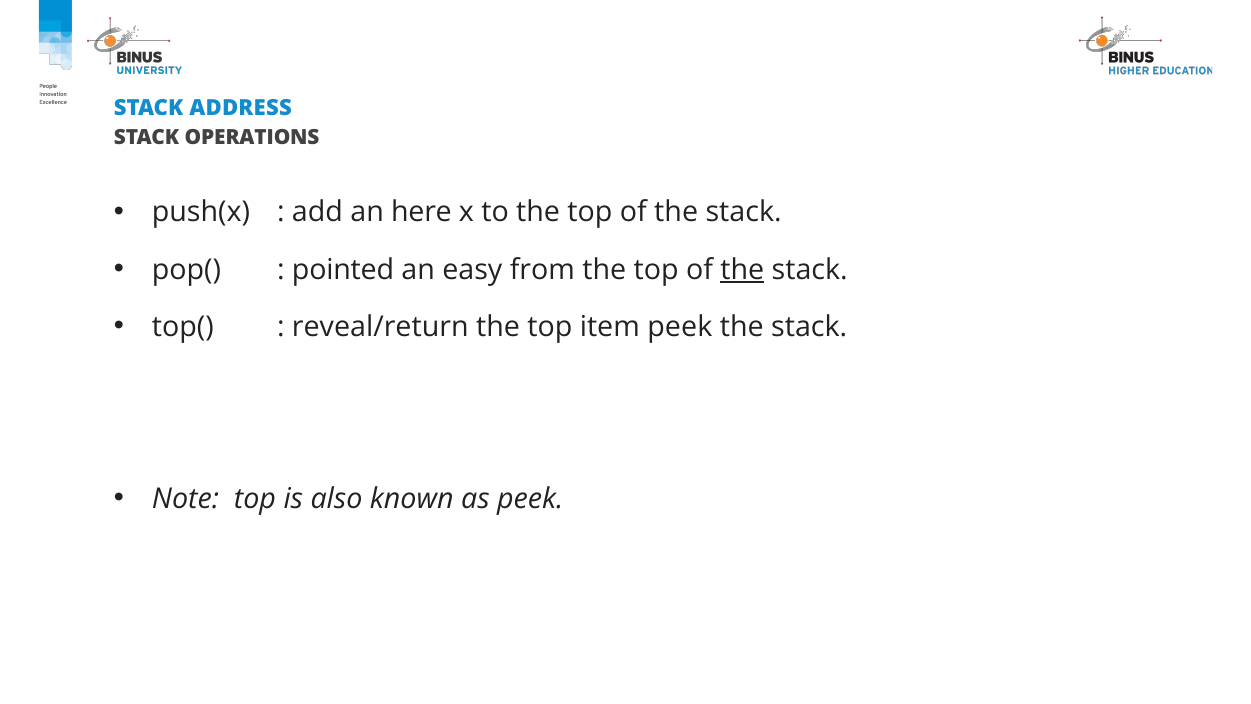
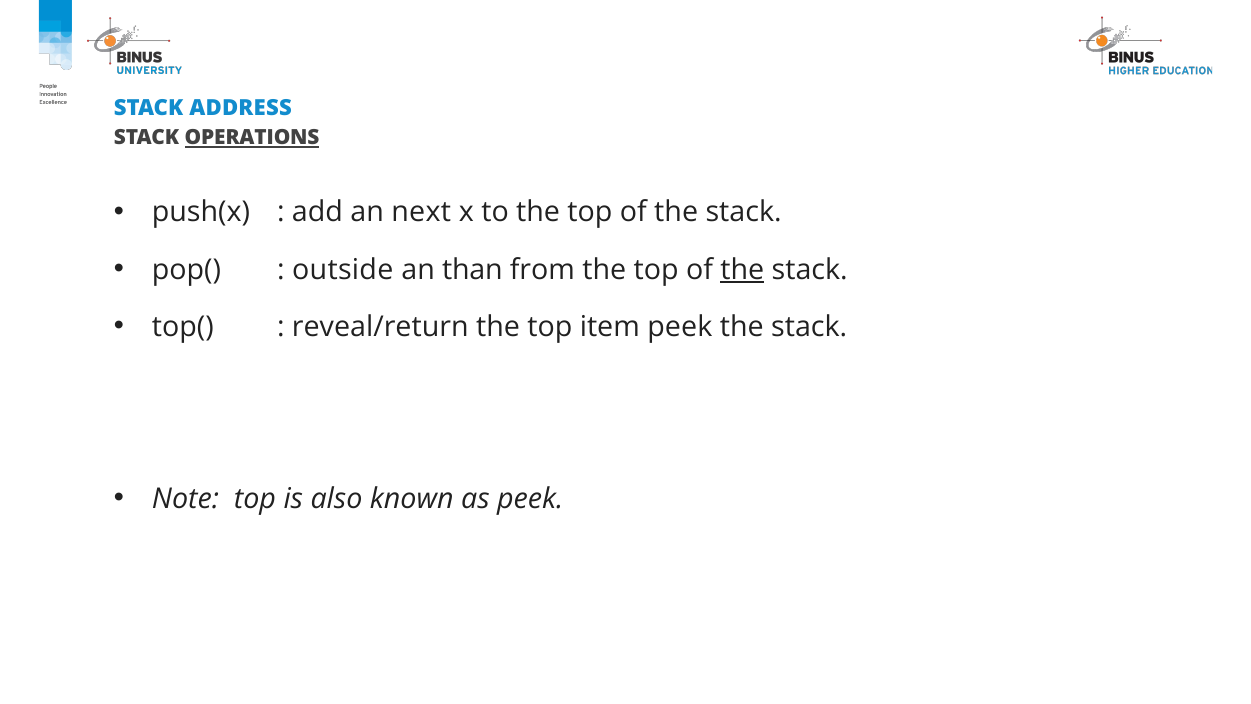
OPERATIONS underline: none -> present
here: here -> next
pointed: pointed -> outside
easy: easy -> than
